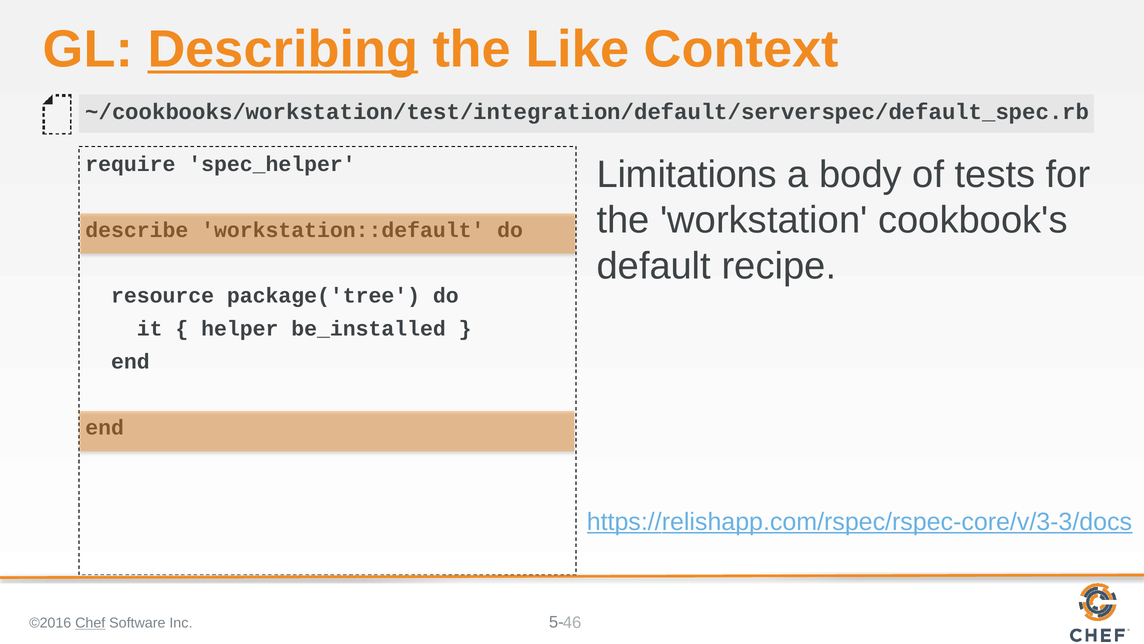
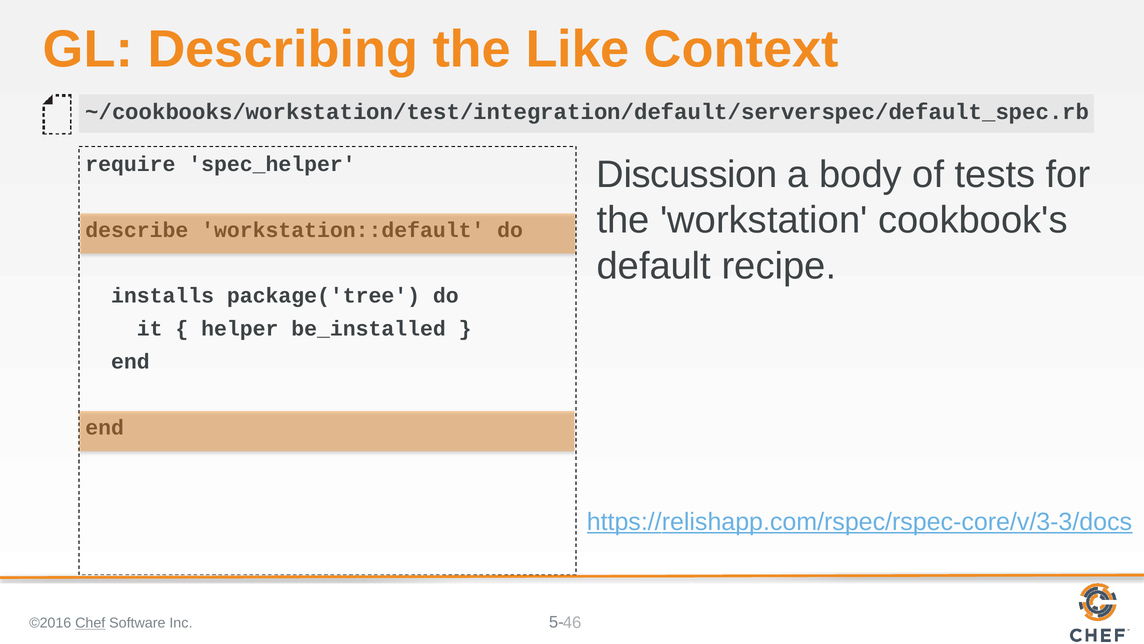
Describing underline: present -> none
Limitations: Limitations -> Discussion
resource: resource -> installs
